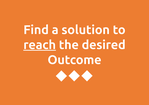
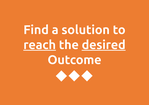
desired underline: none -> present
